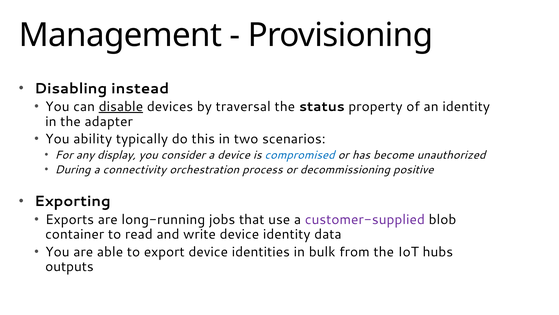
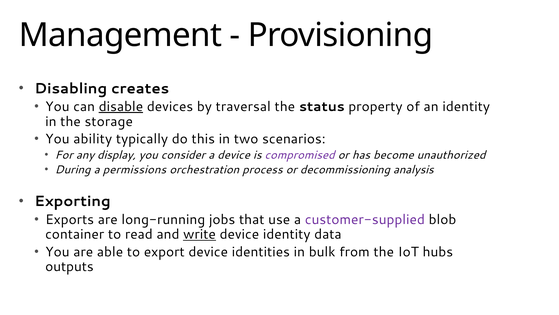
instead: instead -> creates
adapter: adapter -> storage
compromised colour: blue -> purple
connectivity: connectivity -> permissions
positive: positive -> analysis
write underline: none -> present
